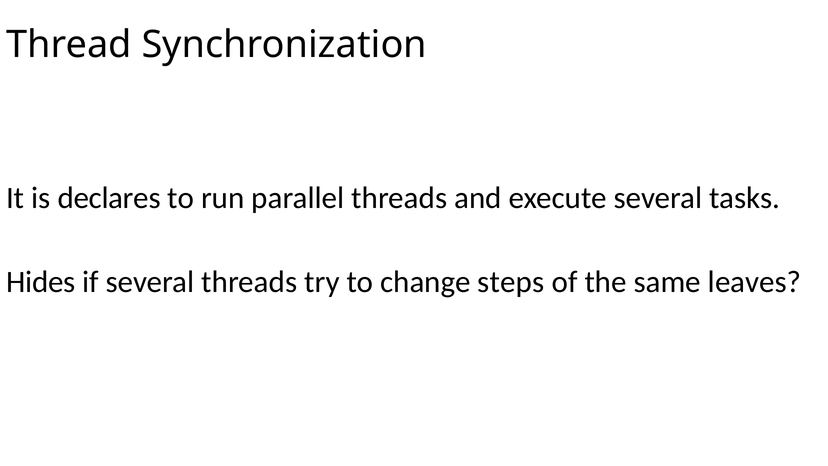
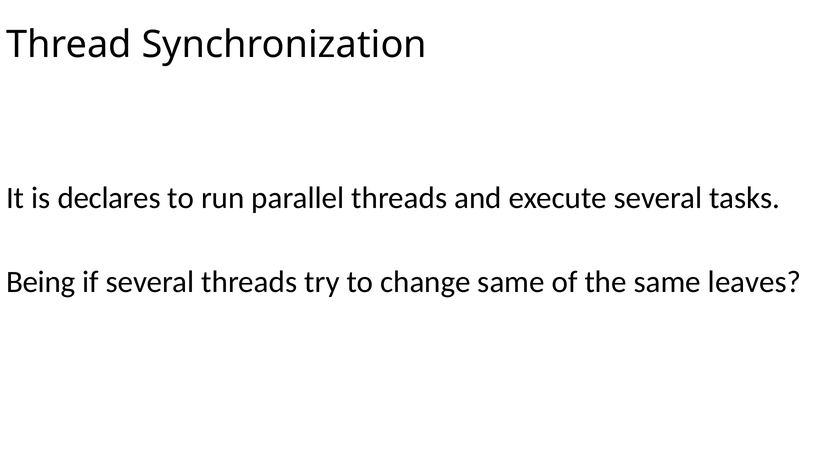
Hides: Hides -> Being
change steps: steps -> same
